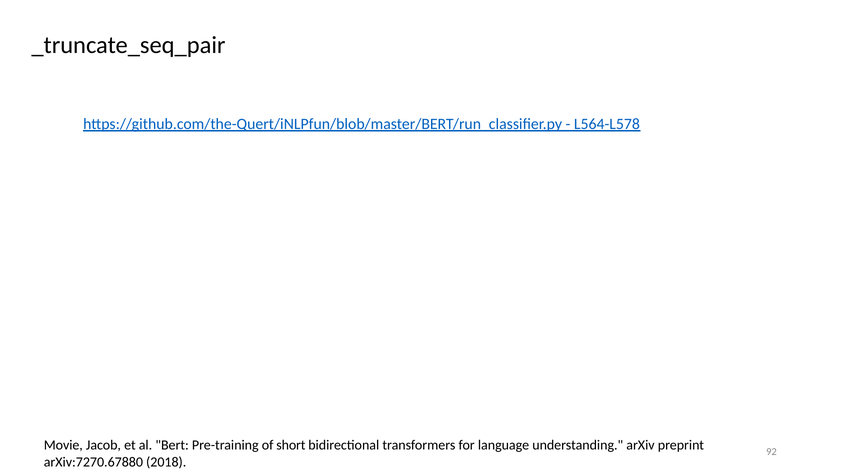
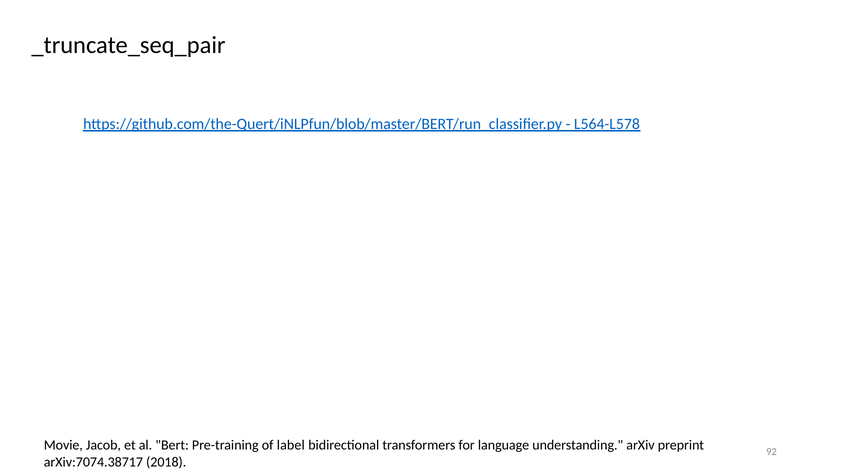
short: short -> label
arXiv:7270.67880: arXiv:7270.67880 -> arXiv:7074.38717
